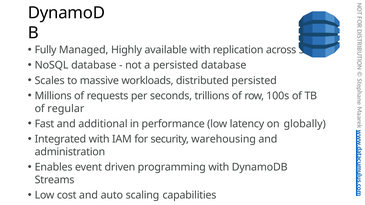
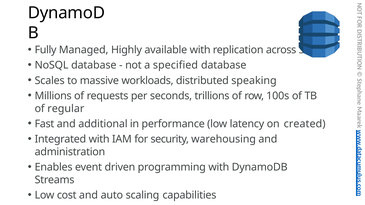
a persisted: persisted -> specified
distributed persisted: persisted -> speaking
globally: globally -> created
